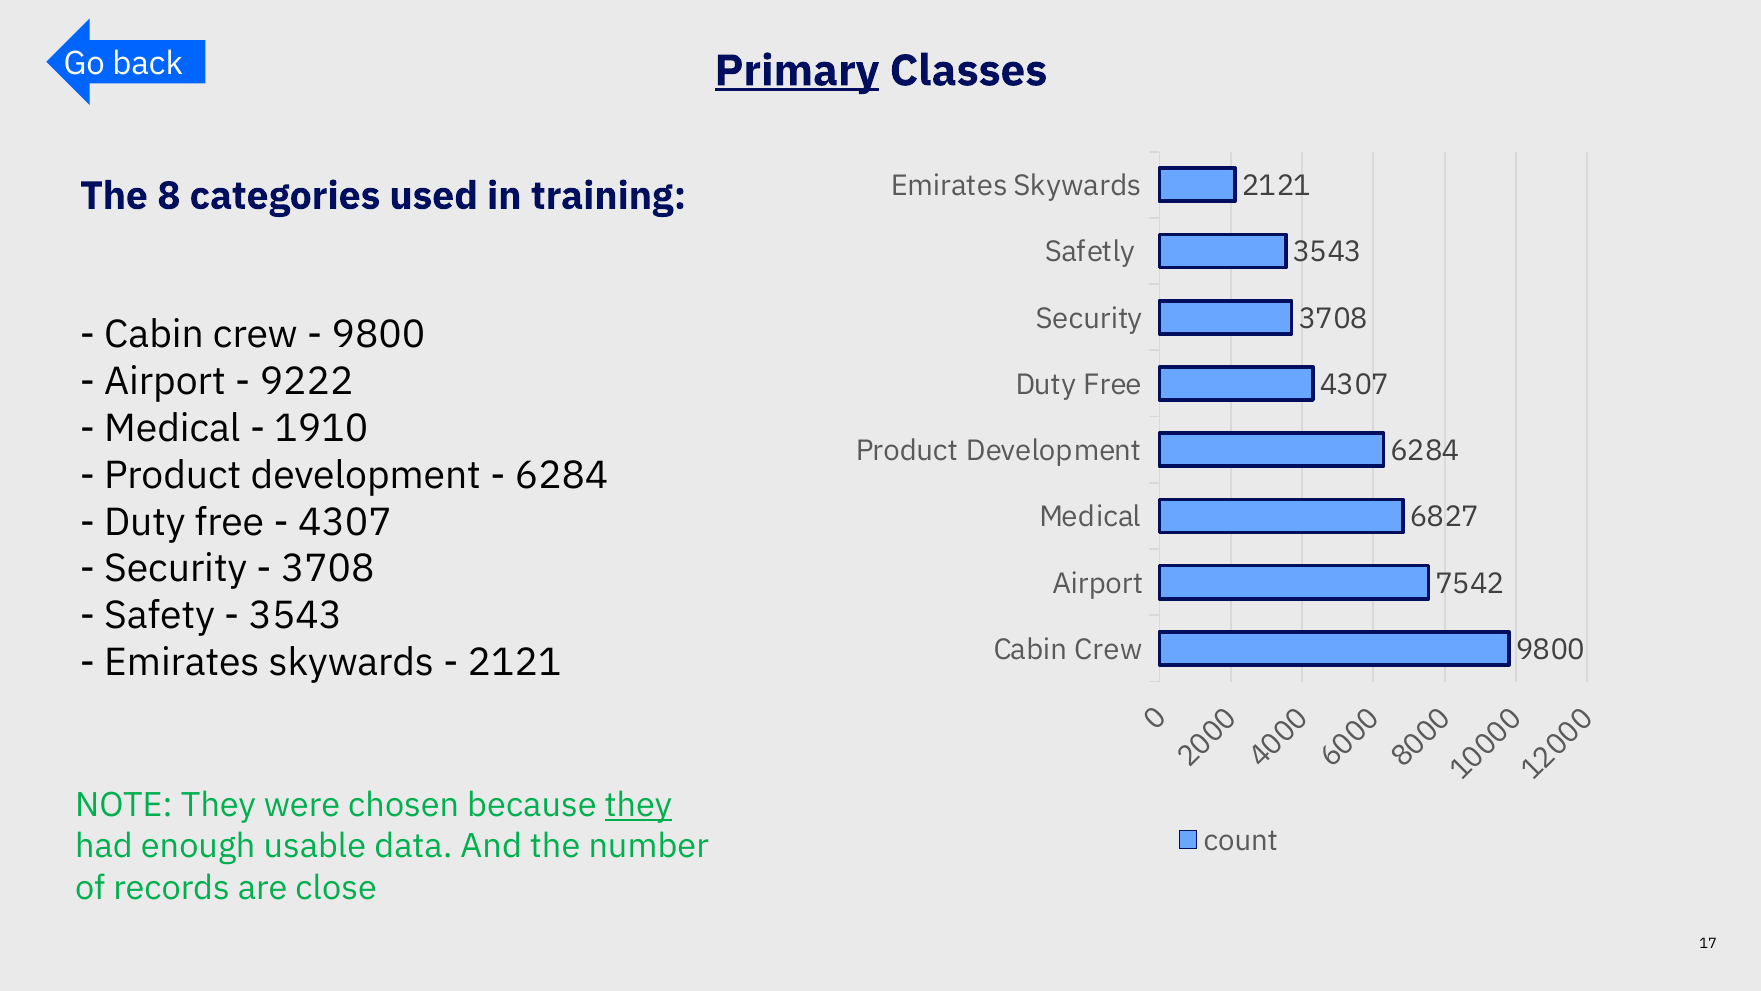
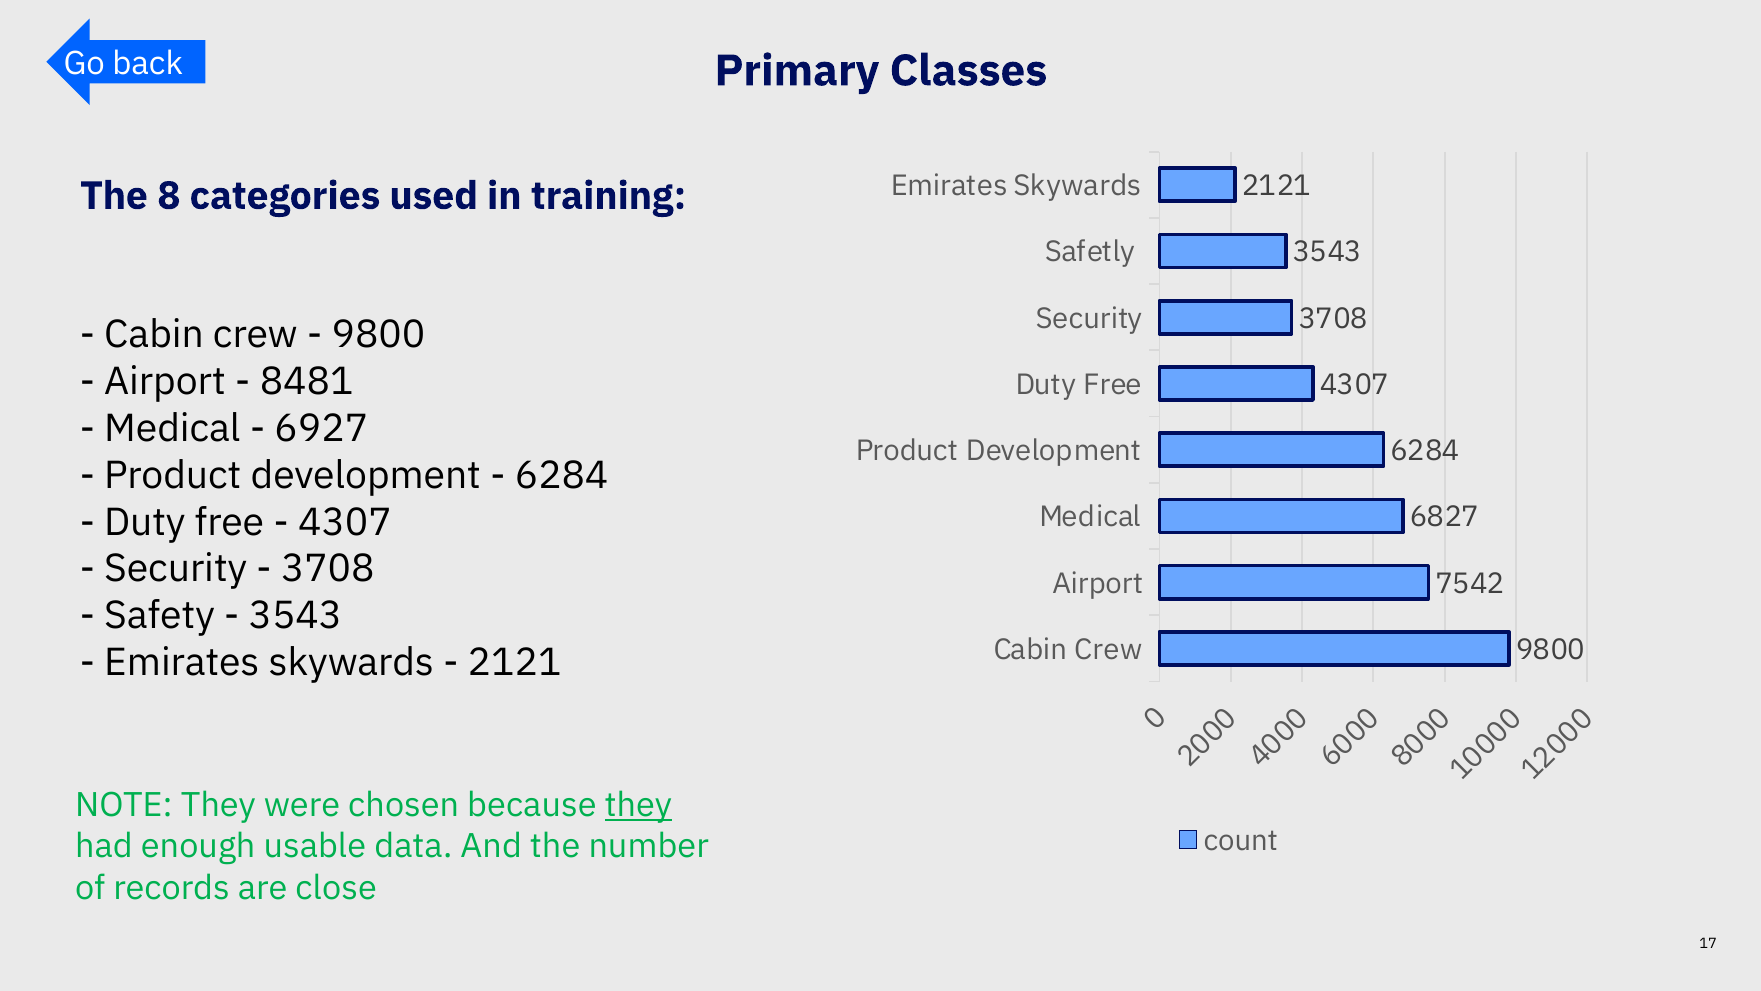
Primary underline: present -> none
9222: 9222 -> 8481
1910: 1910 -> 6927
